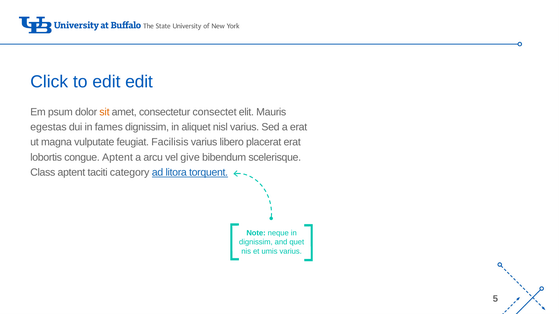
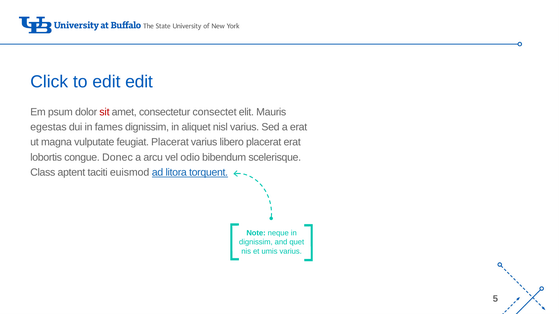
sit colour: orange -> red
feugiat Facilisis: Facilisis -> Placerat
congue Aptent: Aptent -> Donec
give: give -> odio
category: category -> euismod
